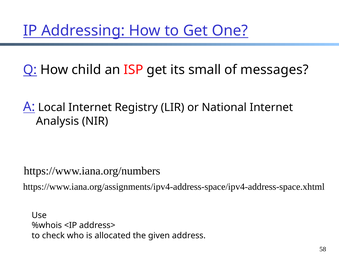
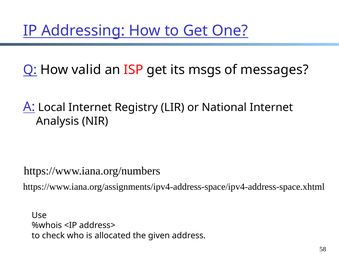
child: child -> valid
small: small -> msgs
